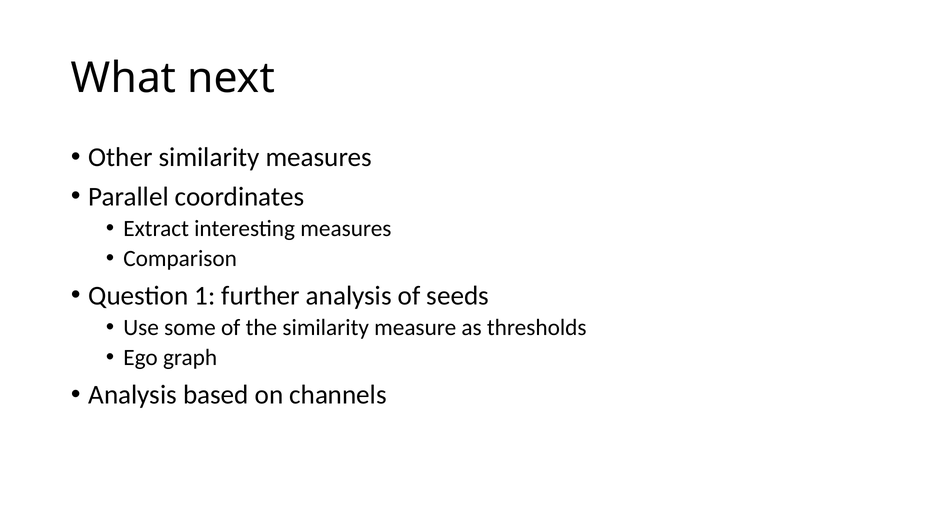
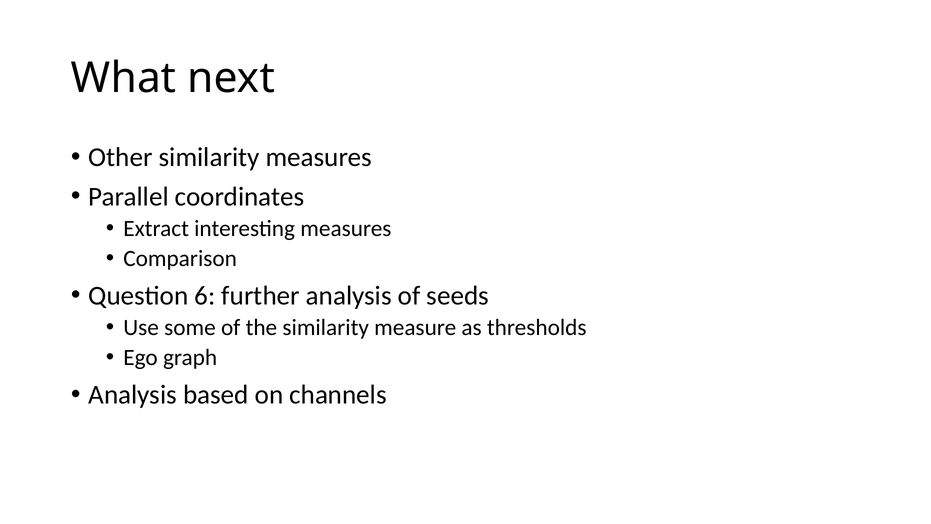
1: 1 -> 6
